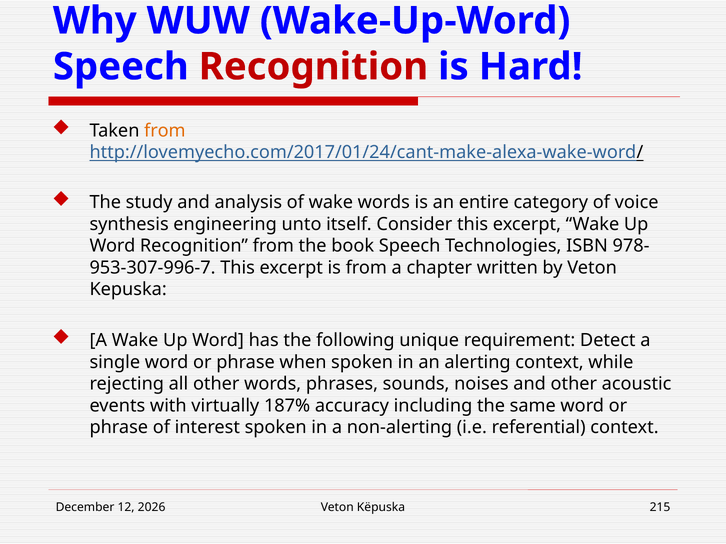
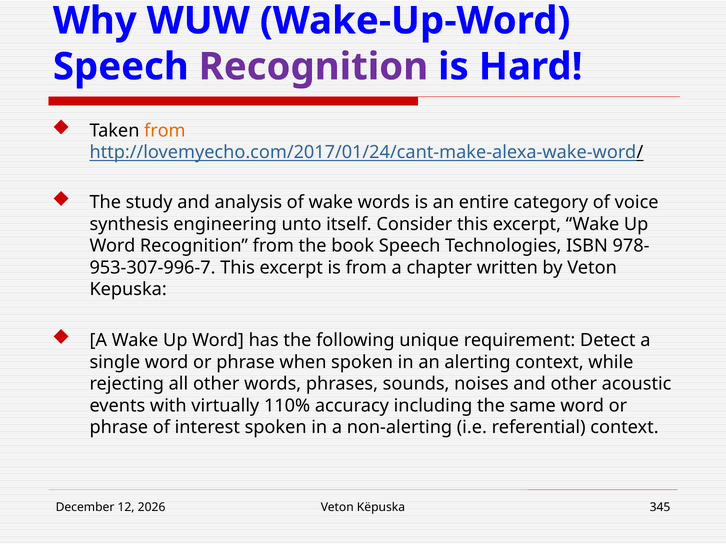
Recognition at (313, 67) colour: red -> purple
187%: 187% -> 110%
215: 215 -> 345
